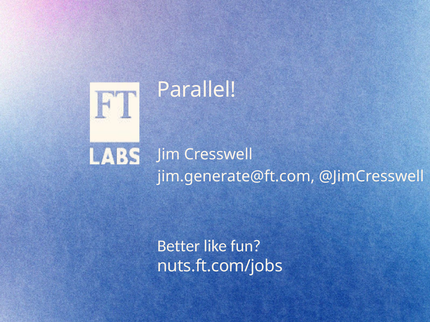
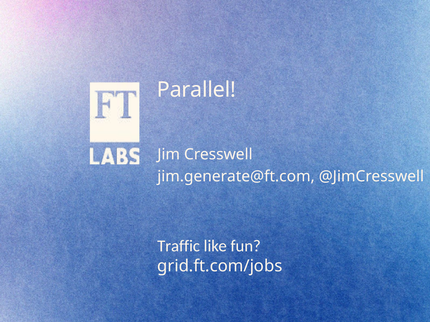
Better: Better -> Traffic
nuts.ft.com/jobs: nuts.ft.com/jobs -> grid.ft.com/jobs
